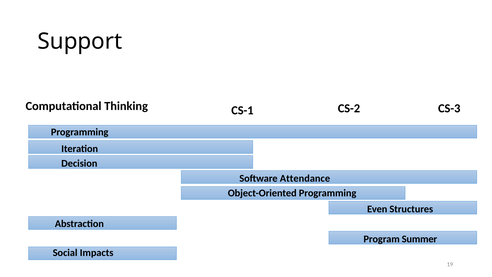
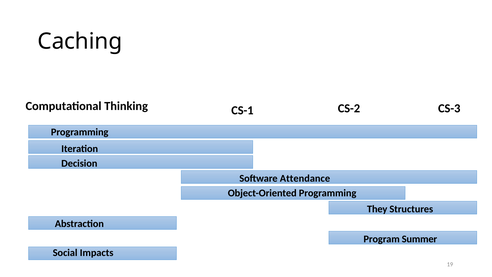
Support: Support -> Caching
Even: Even -> They
